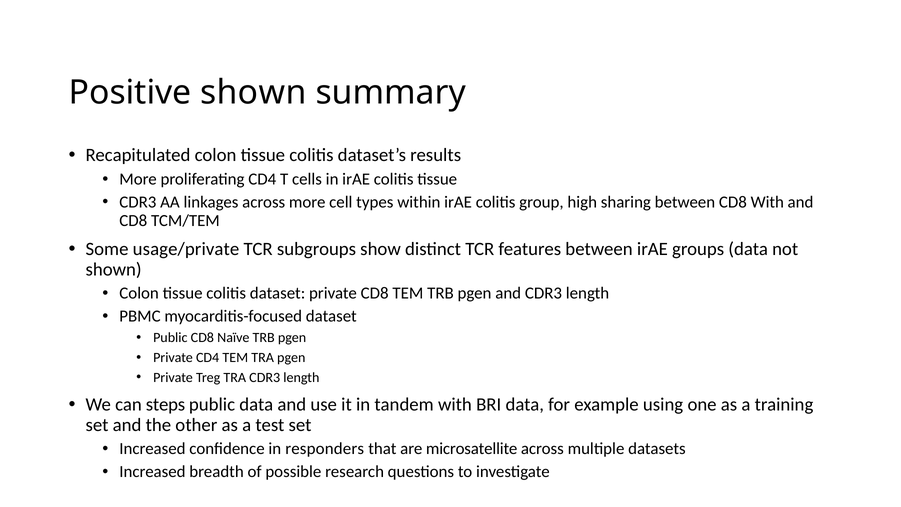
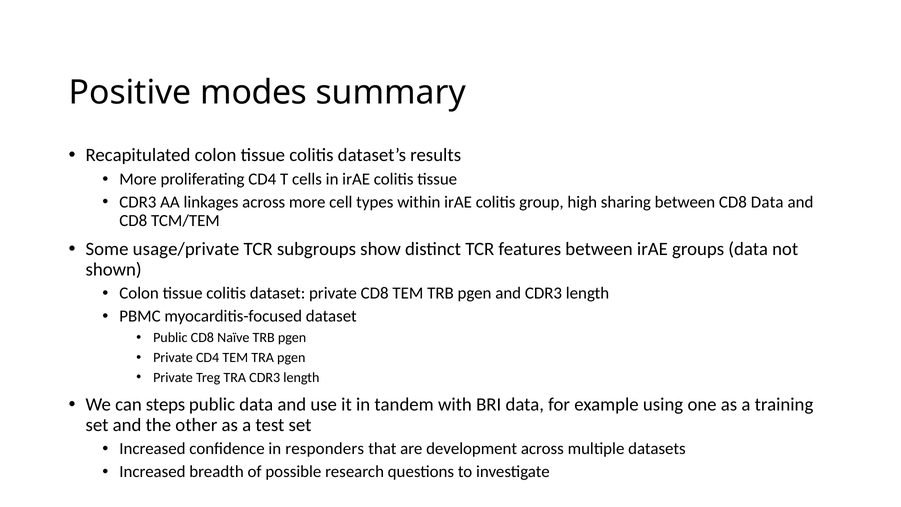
Positive shown: shown -> modes
CD8 With: With -> Data
microsatellite: microsatellite -> development
